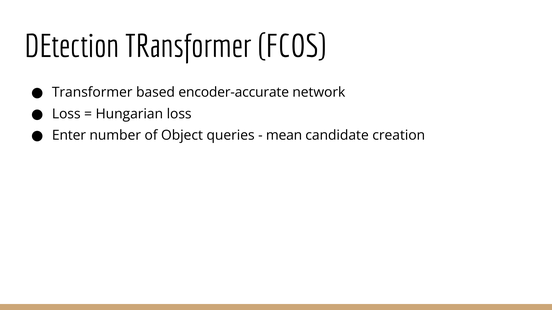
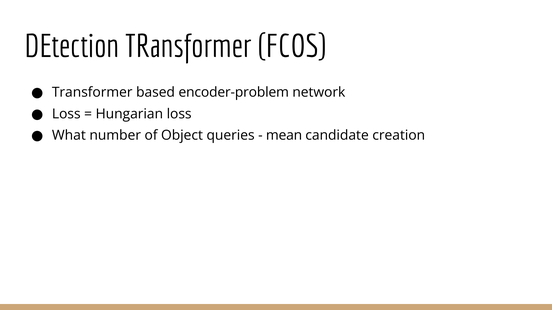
encoder-accurate: encoder-accurate -> encoder-problem
Enter: Enter -> What
